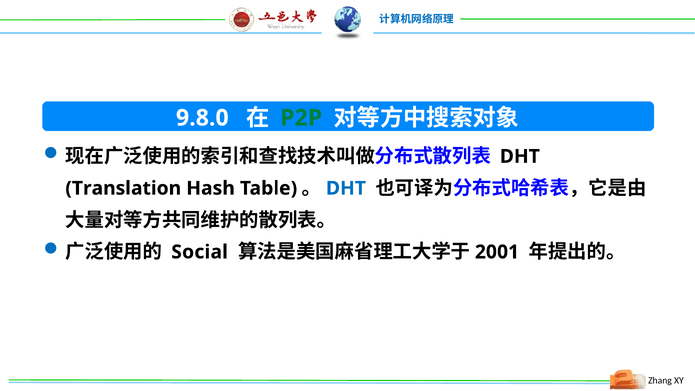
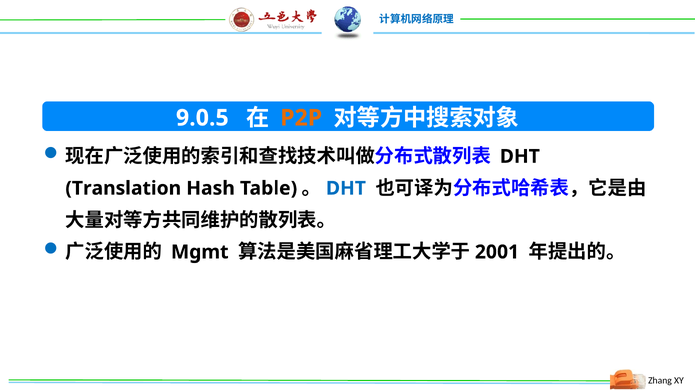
9.8.0: 9.8.0 -> 9.0.5
P2P colour: green -> orange
Social: Social -> Mgmt
